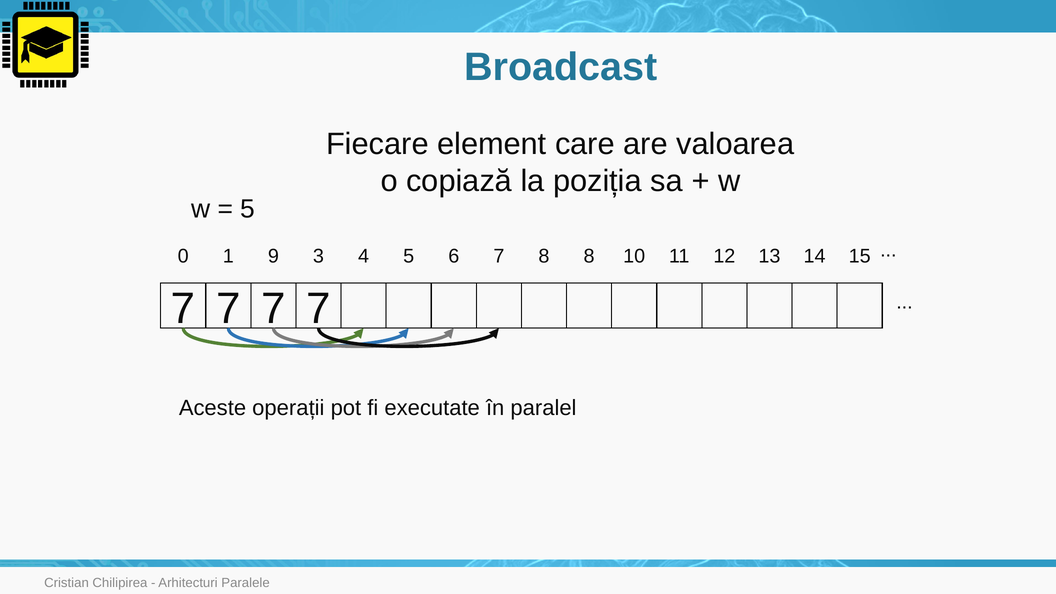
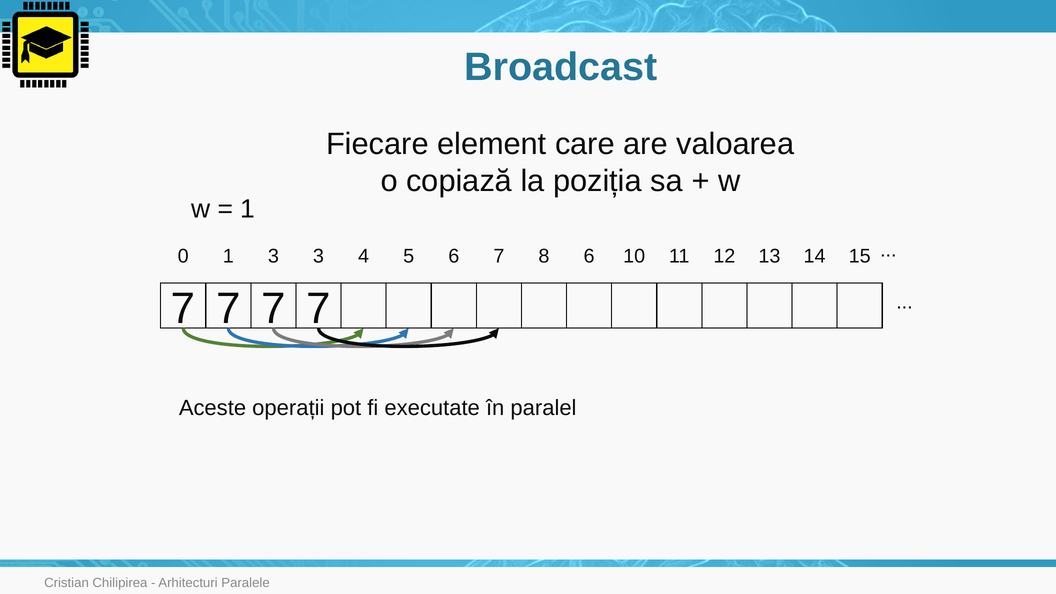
5 at (248, 209): 5 -> 1
1 9: 9 -> 3
8 8: 8 -> 6
